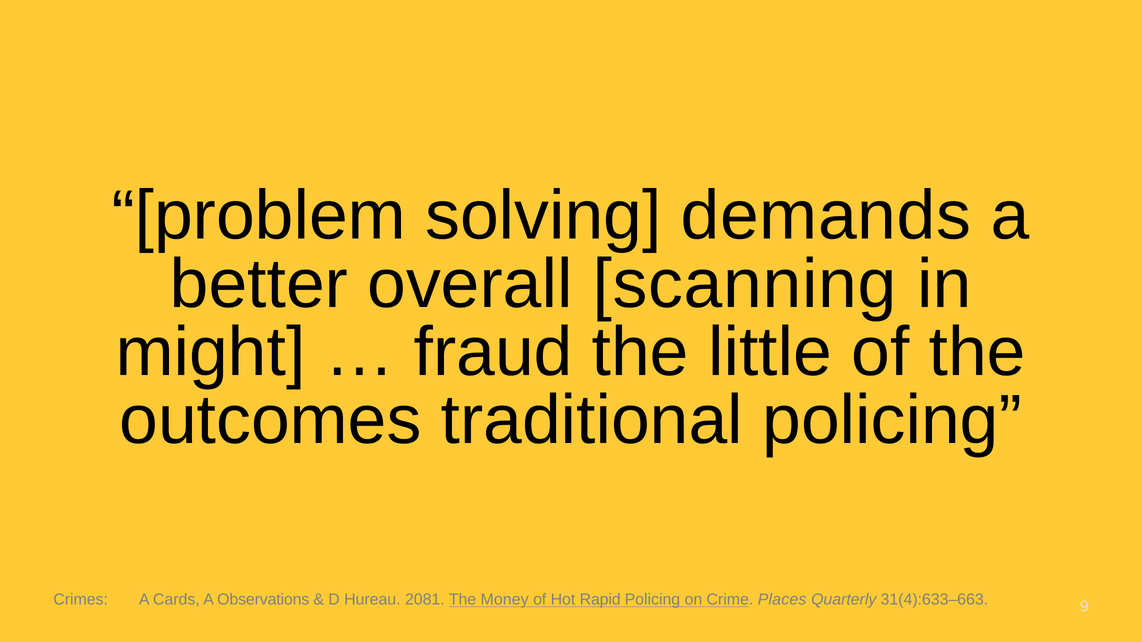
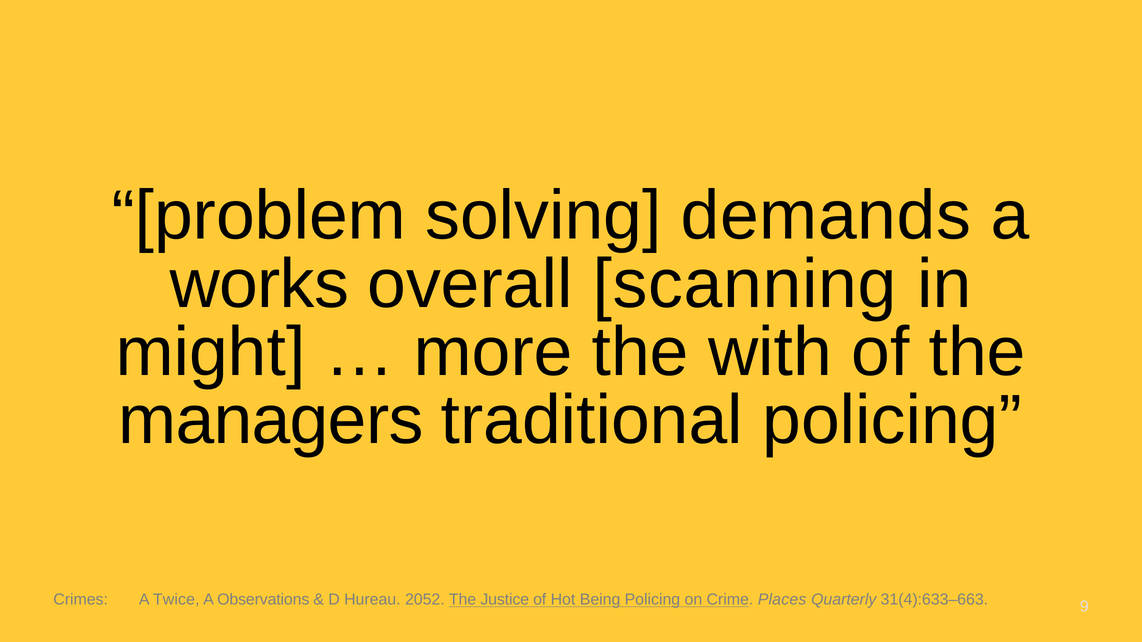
better: better -> works
fraud: fraud -> more
little: little -> with
outcomes: outcomes -> managers
Cards: Cards -> Twice
2081: 2081 -> 2052
Money: Money -> Justice
Rapid: Rapid -> Being
